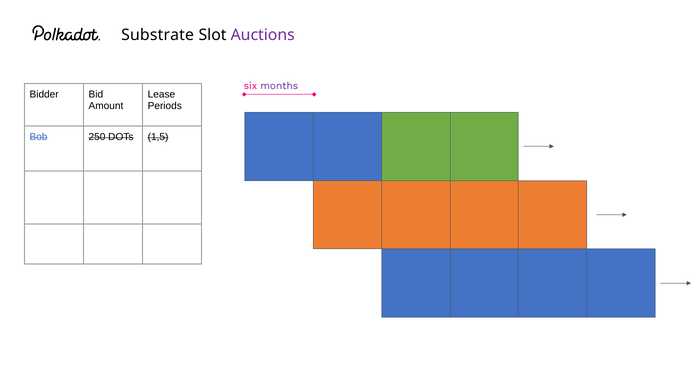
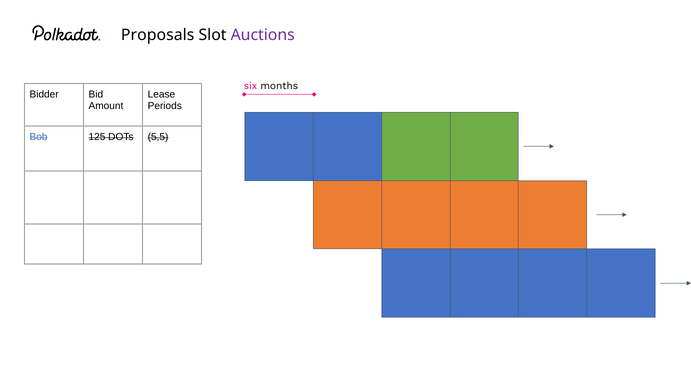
Substrate: Substrate -> Proposals
months colour: purple -> black
250: 250 -> 125
1,5: 1,5 -> 5,5
